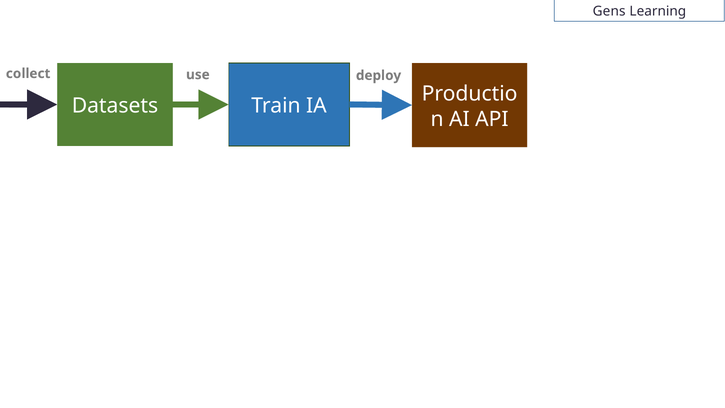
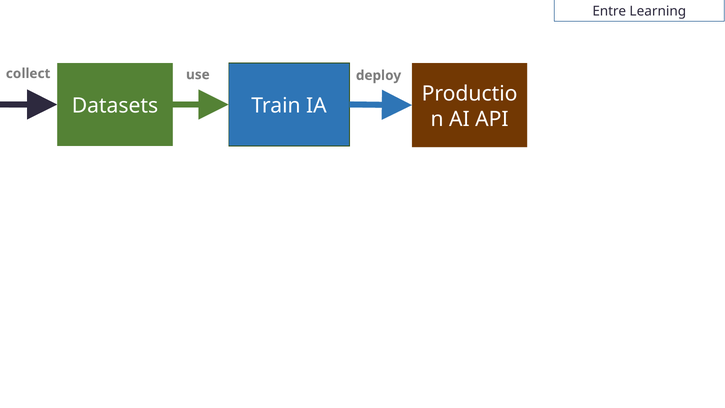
Gens: Gens -> Entre
